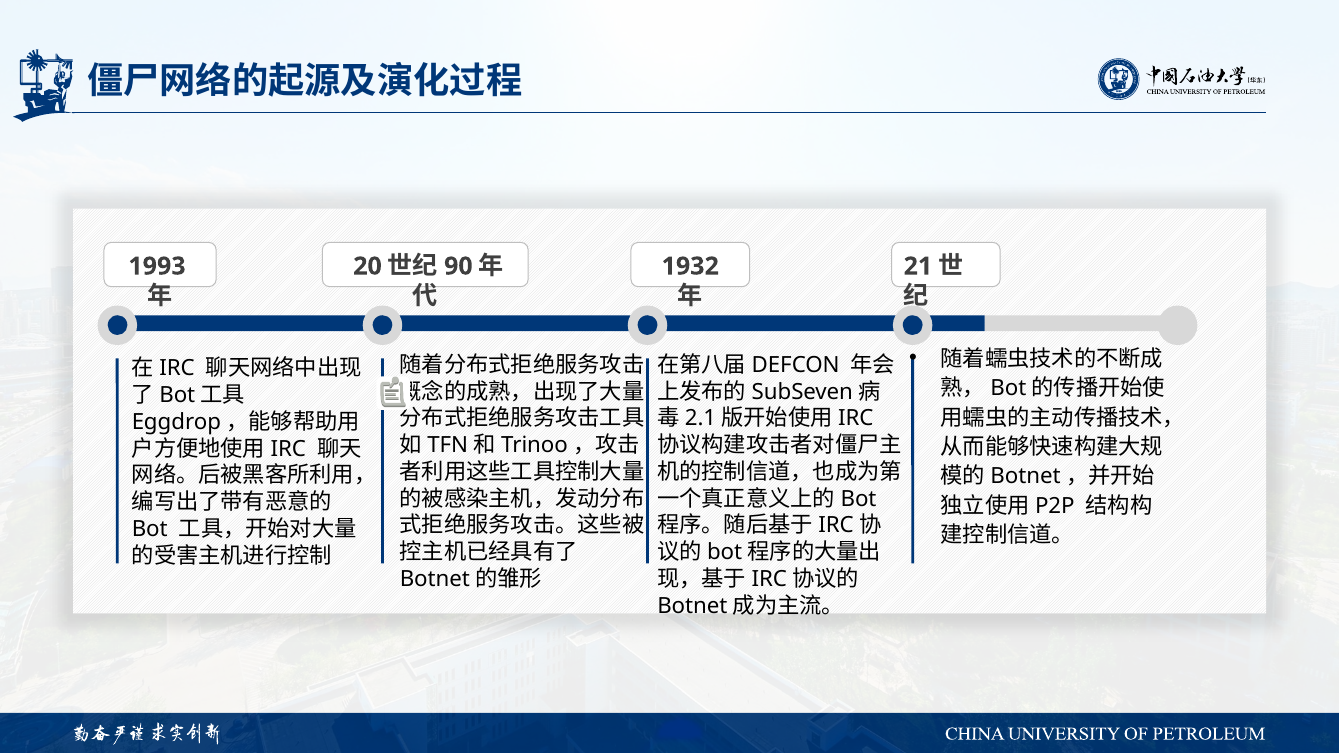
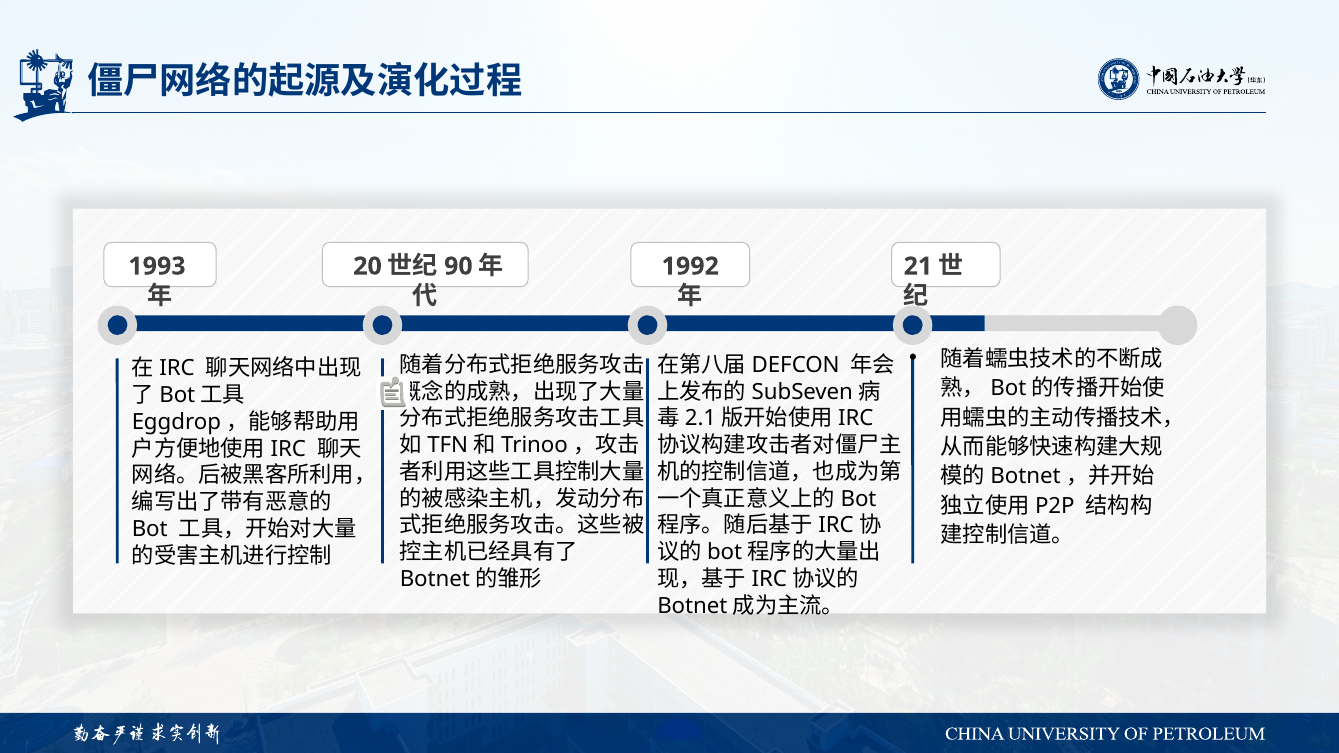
1932: 1932 -> 1992
